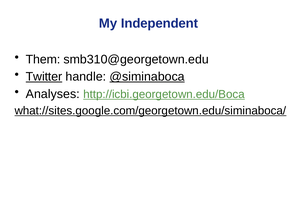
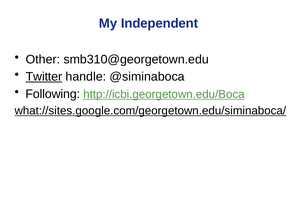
Them: Them -> Other
@siminaboca underline: present -> none
Analyses: Analyses -> Following
